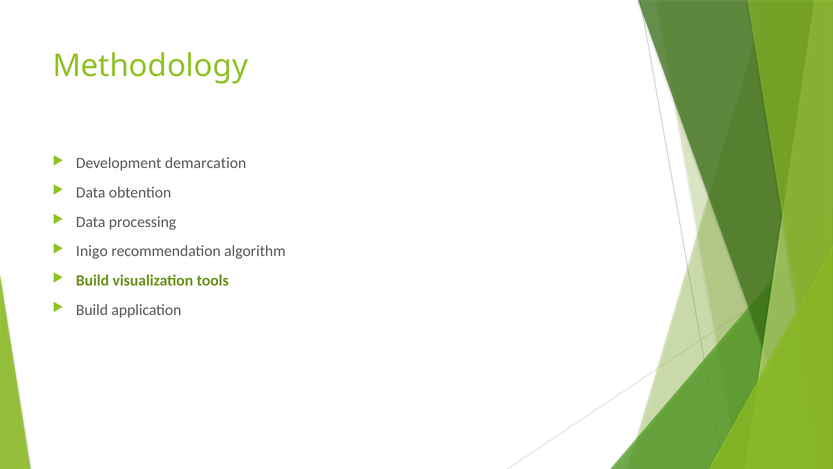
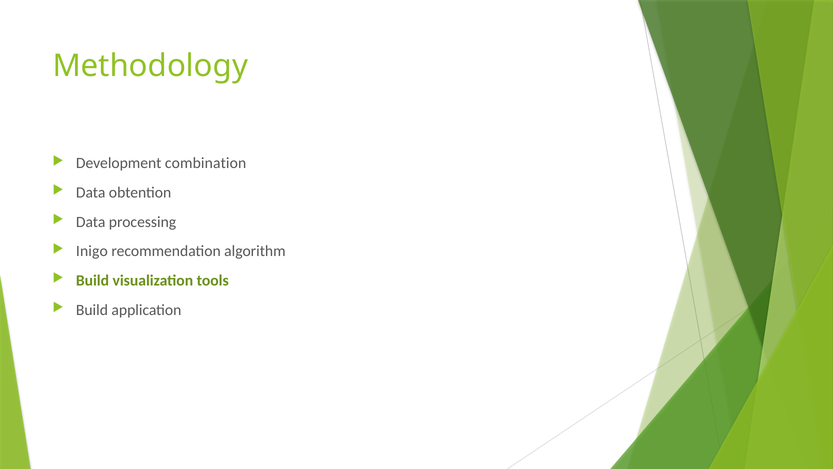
demarcation: demarcation -> combination
